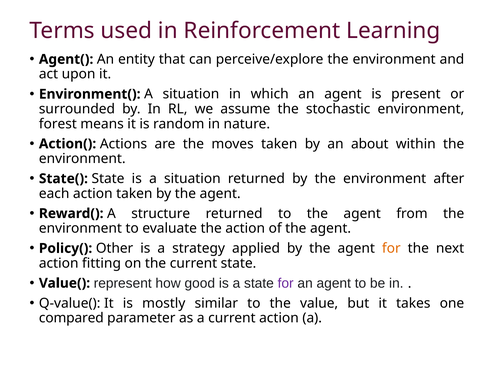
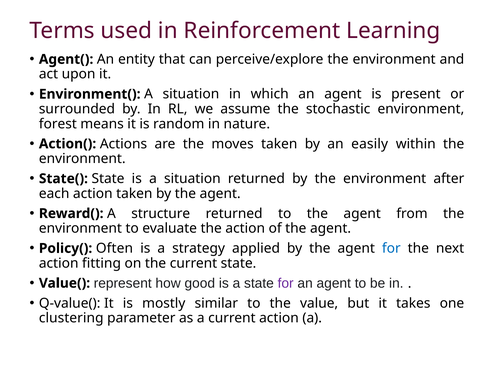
about: about -> easily
Other: Other -> Often
for at (391, 248) colour: orange -> blue
compared: compared -> clustering
